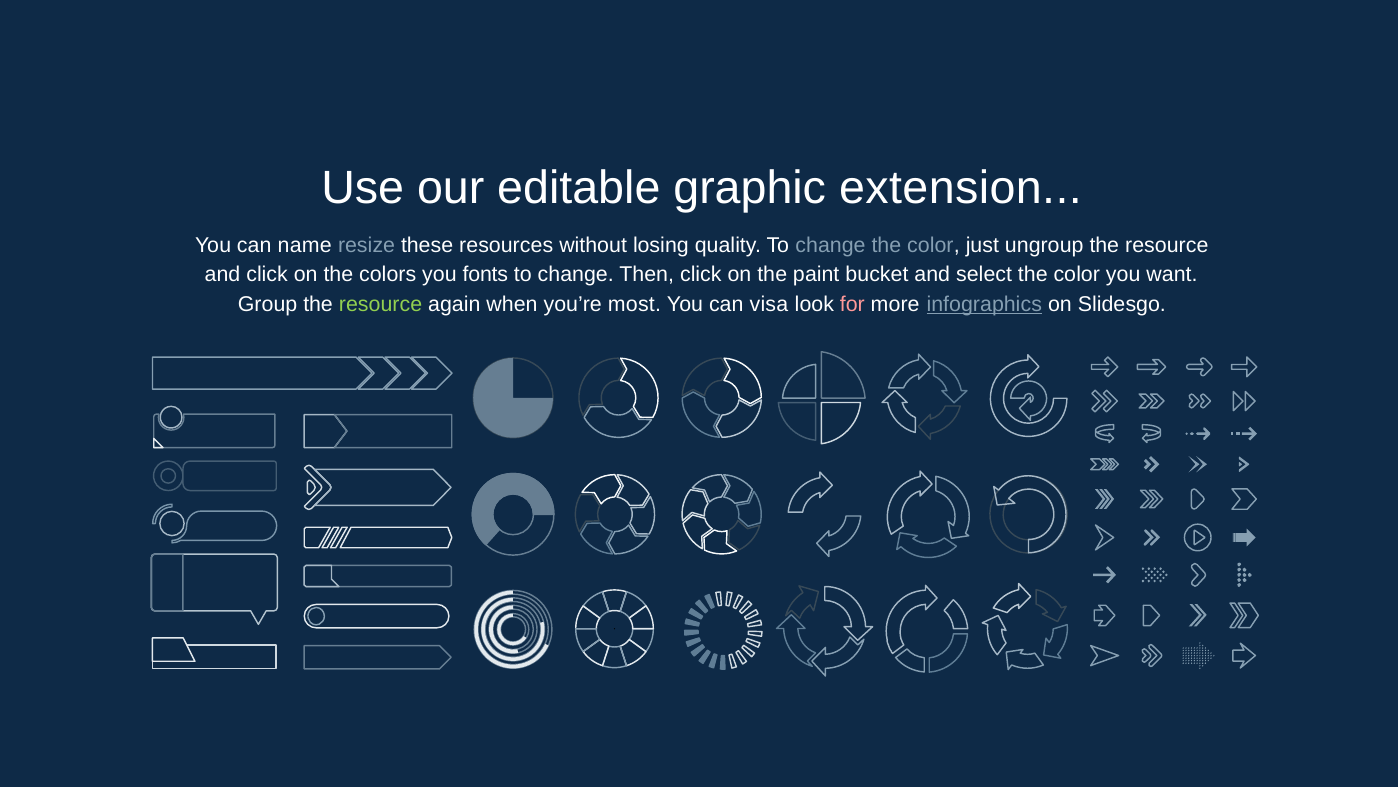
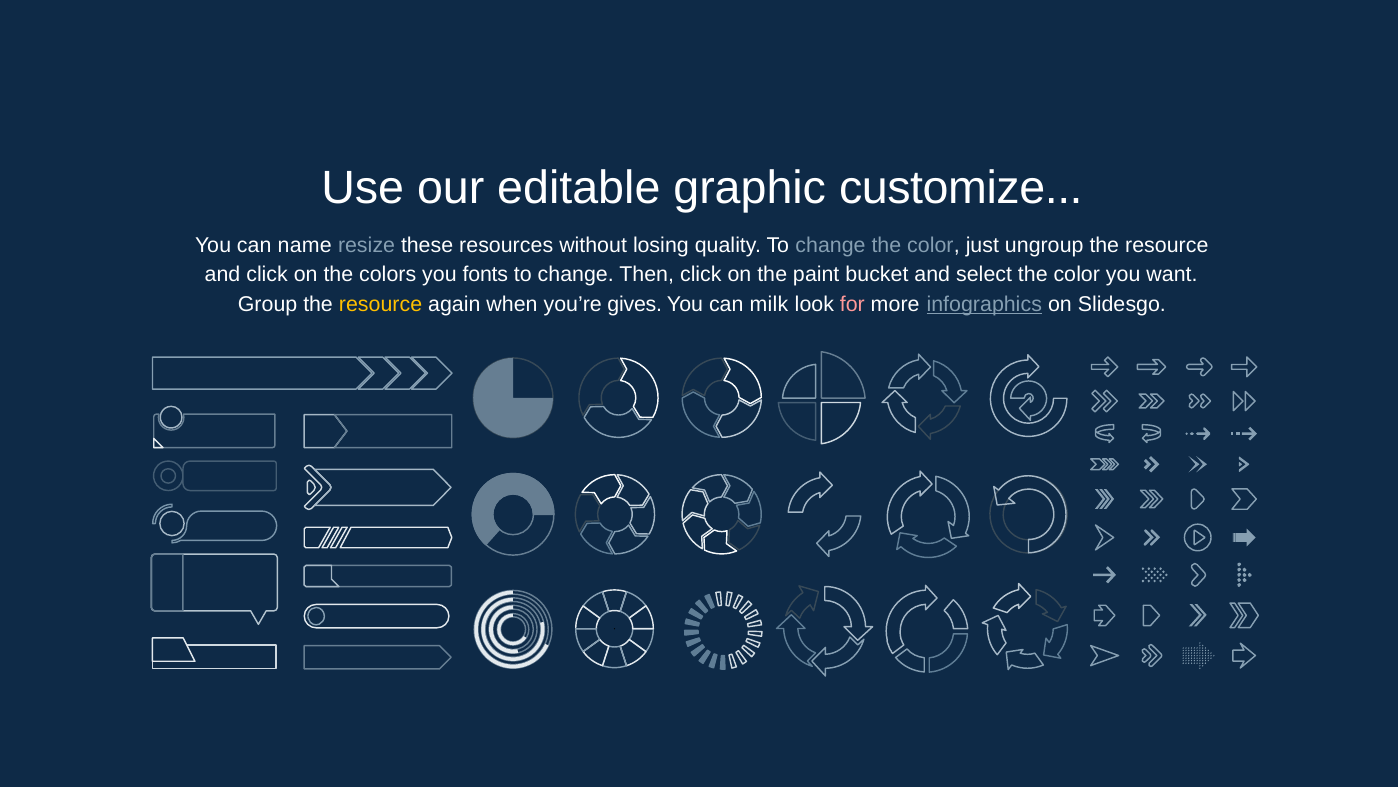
extension: extension -> customize
resource at (381, 304) colour: light green -> yellow
most: most -> gives
visa: visa -> milk
